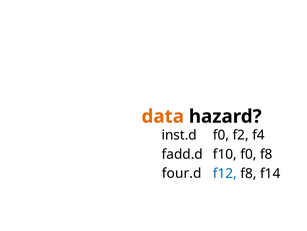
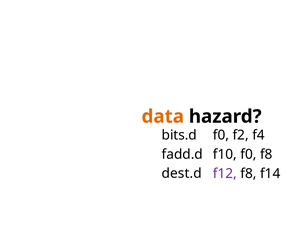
inst.d: inst.d -> bits.d
four.d: four.d -> dest.d
f12 colour: blue -> purple
